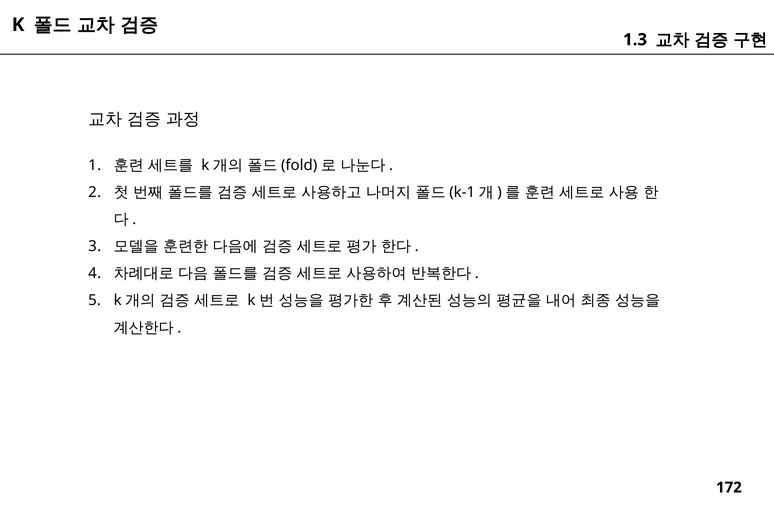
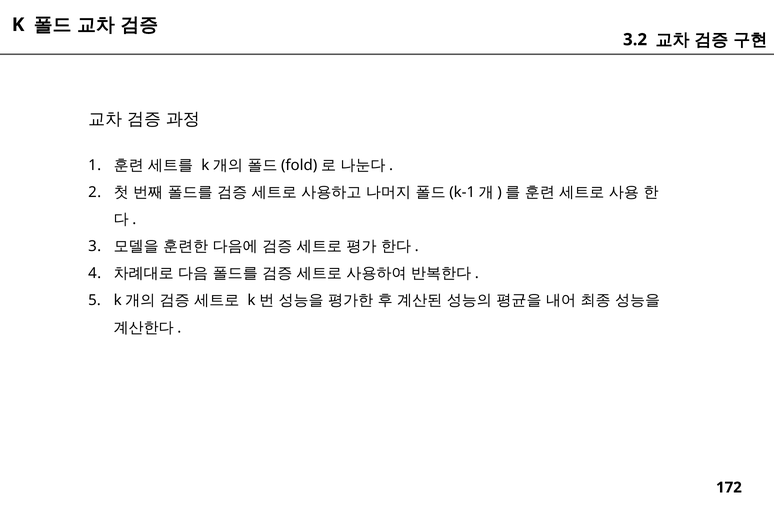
1.3: 1.3 -> 3.2
